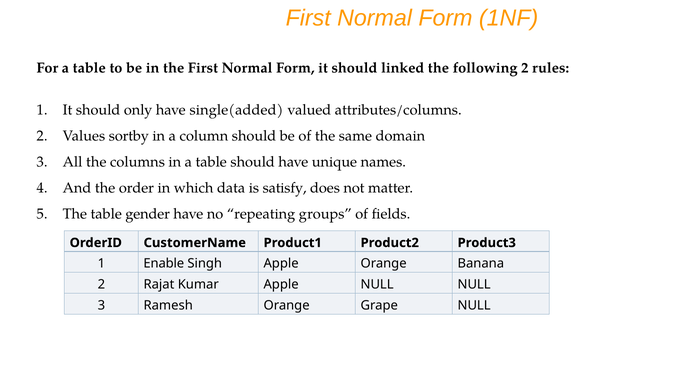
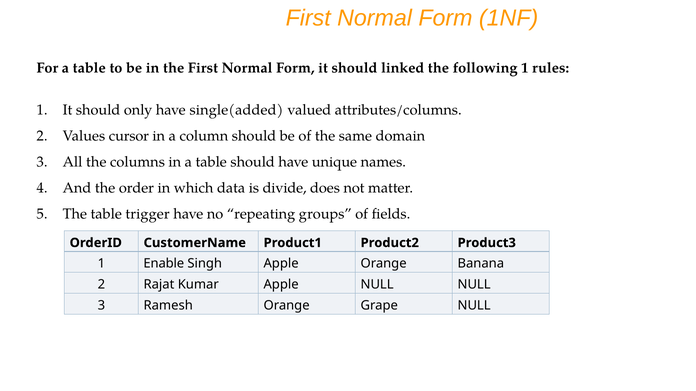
following 2: 2 -> 1
sortby: sortby -> cursor
satisfy: satisfy -> divide
gender: gender -> trigger
